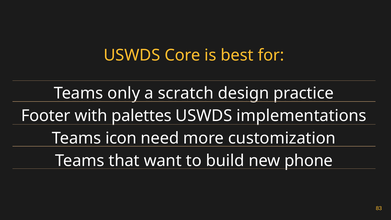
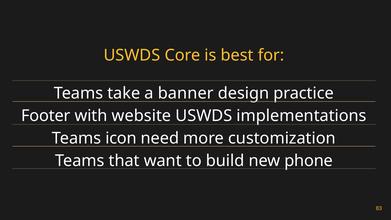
only: only -> take
scratch: scratch -> banner
palettes: palettes -> website
